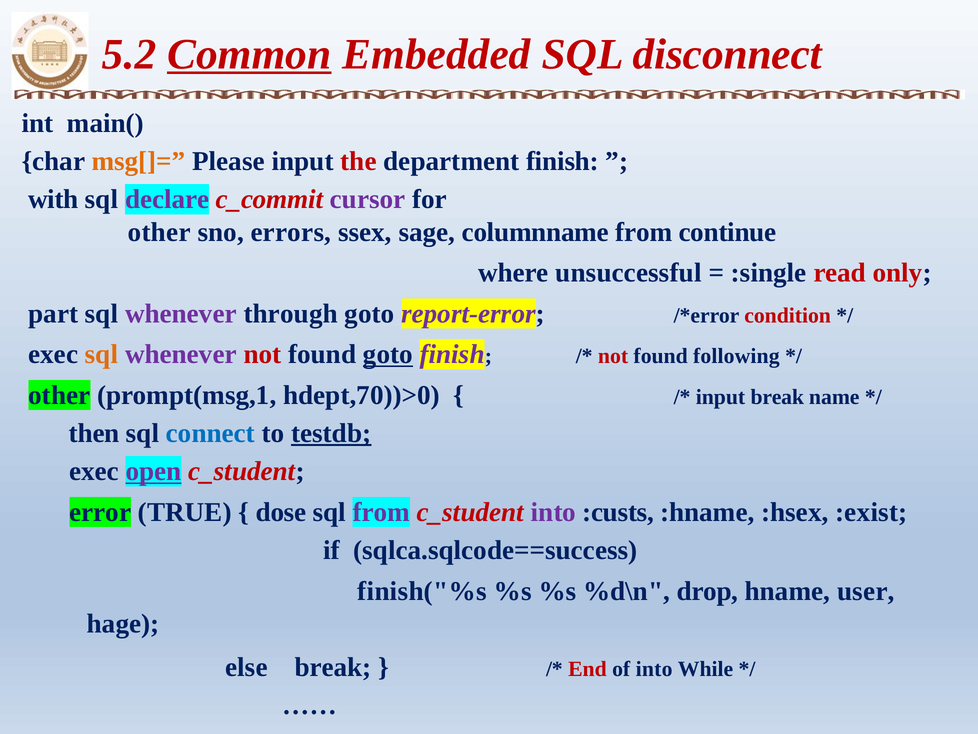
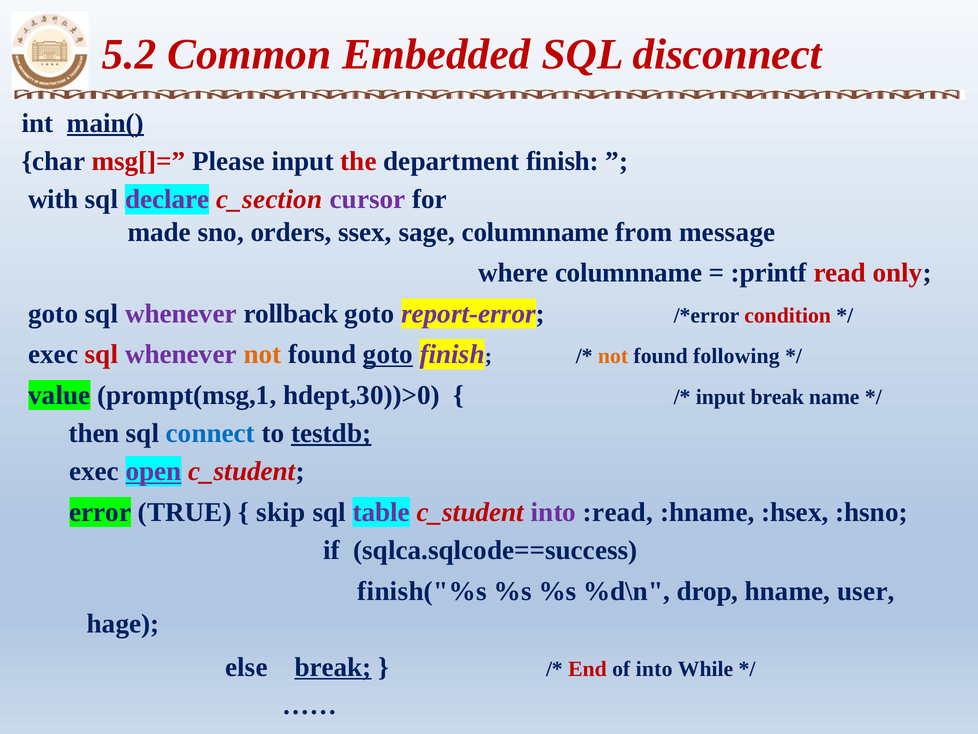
Common underline: present -> none
main( underline: none -> present
msg[]= colour: orange -> red
c_commit: c_commit -> c_section
other at (159, 232): other -> made
errors: errors -> orders
continue: continue -> message
where unsuccessful: unsuccessful -> columnname
:single: :single -> :printf
part at (53, 313): part -> goto
through: through -> rollback
sql at (102, 354) colour: orange -> red
not at (262, 354) colour: red -> orange
not at (613, 356) colour: red -> orange
other at (59, 395): other -> value
hdept,70))>0: hdept,70))>0 -> hdept,30))>0
dose: dose -> skip
sql from: from -> table
:custs: :custs -> :read
:exist: :exist -> :hsno
break at (333, 667) underline: none -> present
